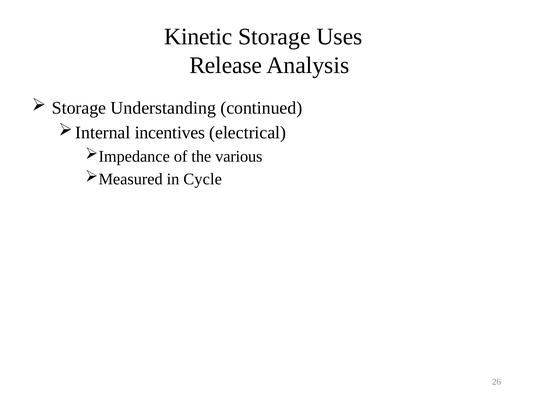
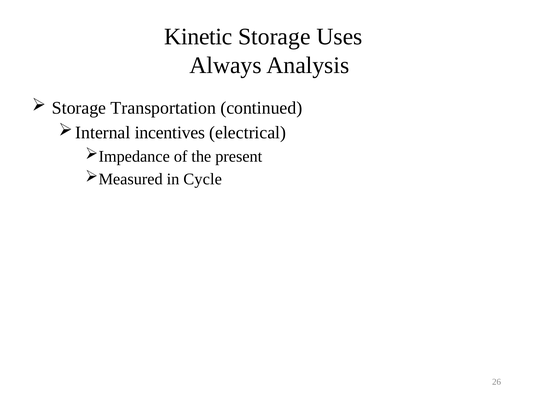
Release: Release -> Always
Understanding: Understanding -> Transportation
various: various -> present
